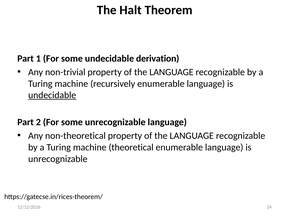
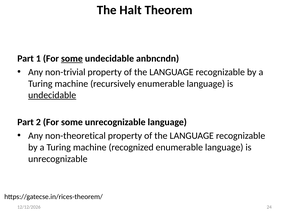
some at (72, 58) underline: none -> present
derivation: derivation -> anbncndn
theoretical: theoretical -> recognized
